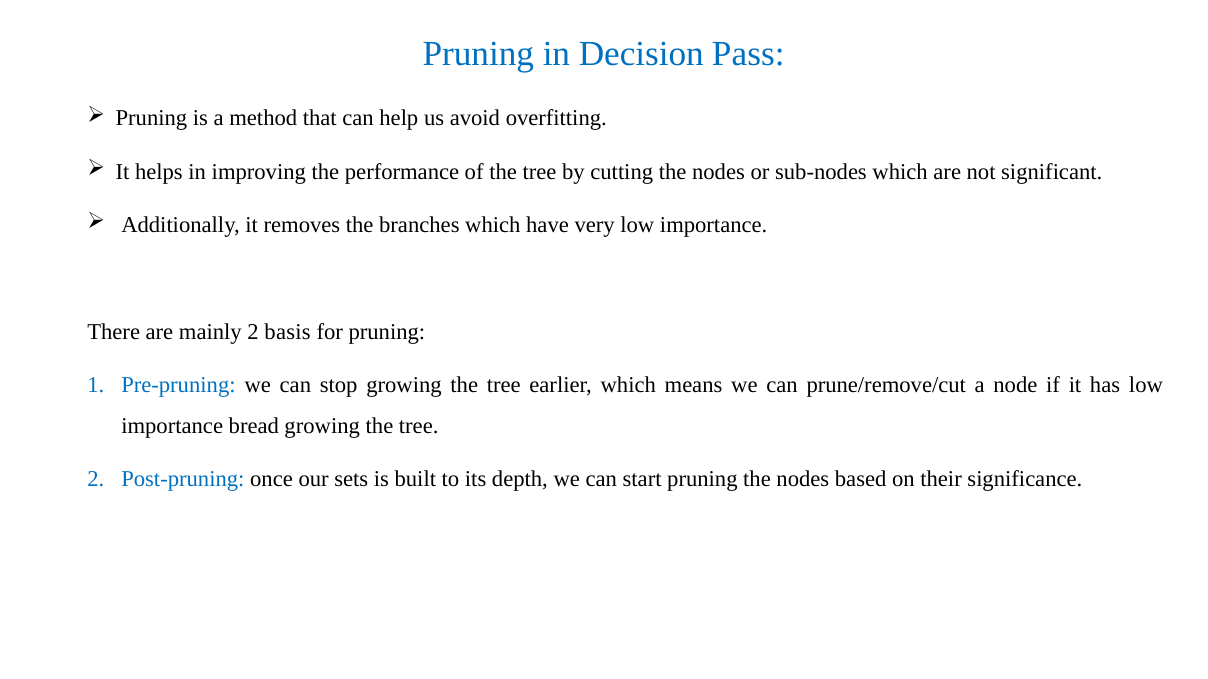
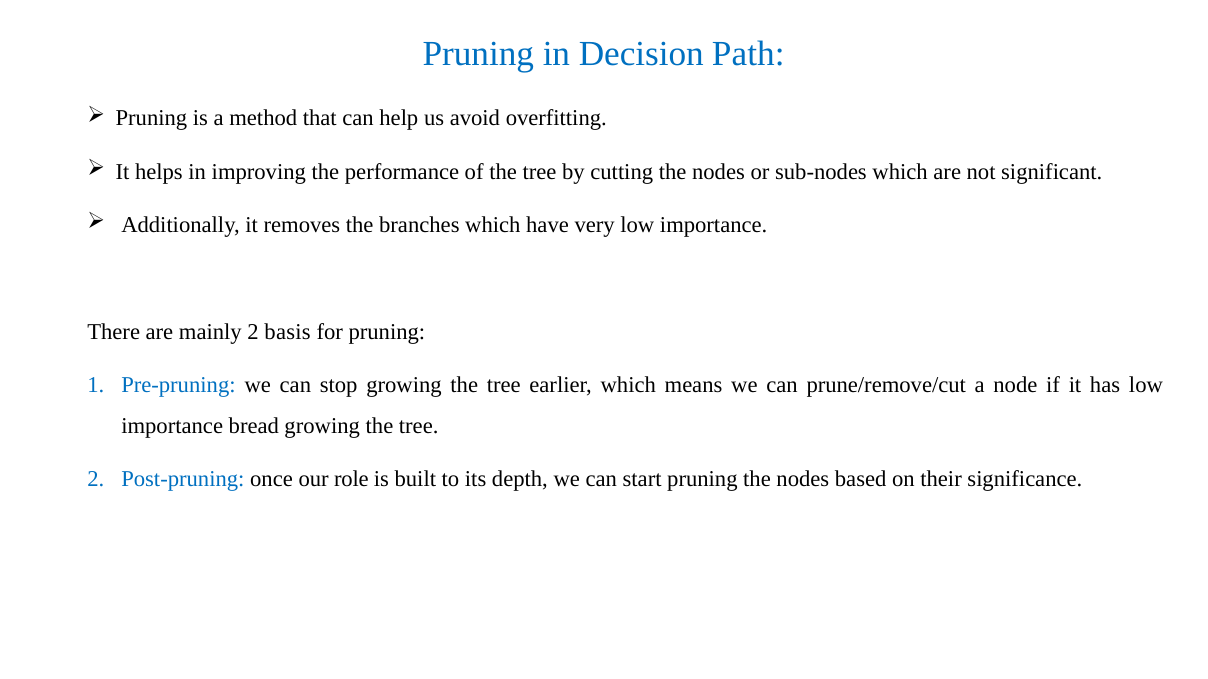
Pass: Pass -> Path
sets: sets -> role
